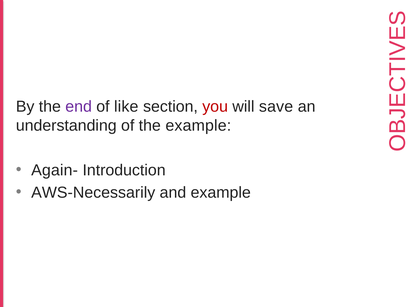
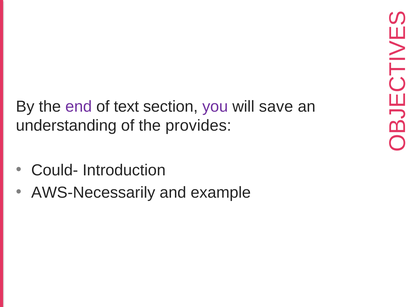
like: like -> text
you colour: red -> purple
the example: example -> provides
Again-: Again- -> Could-
